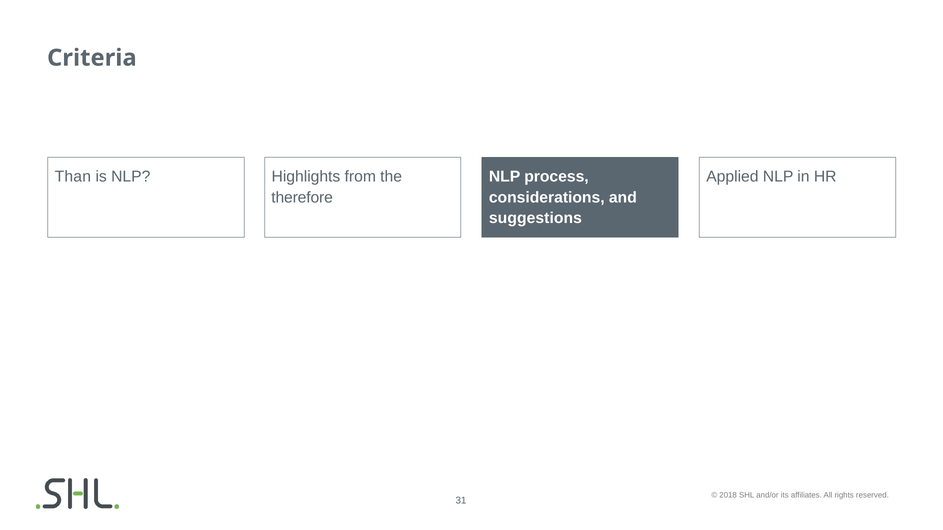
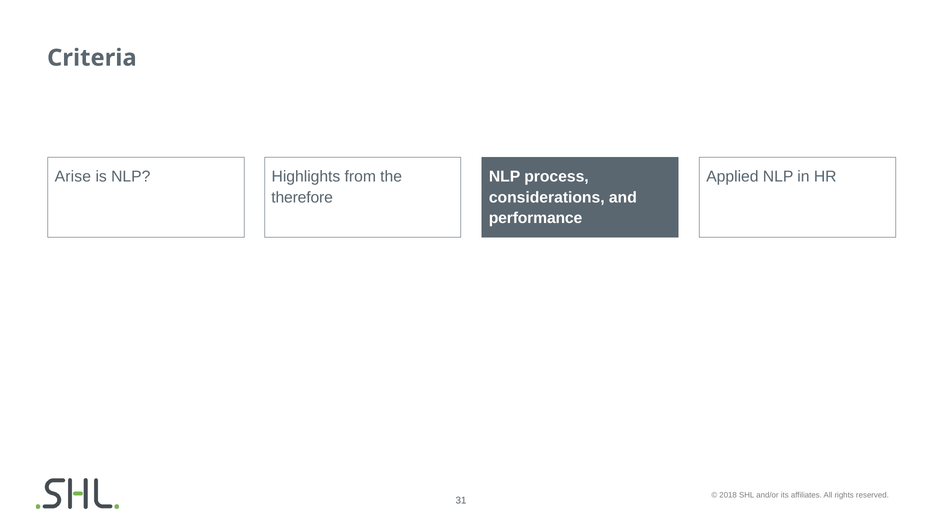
Than: Than -> Arise
suggestions: suggestions -> performance
